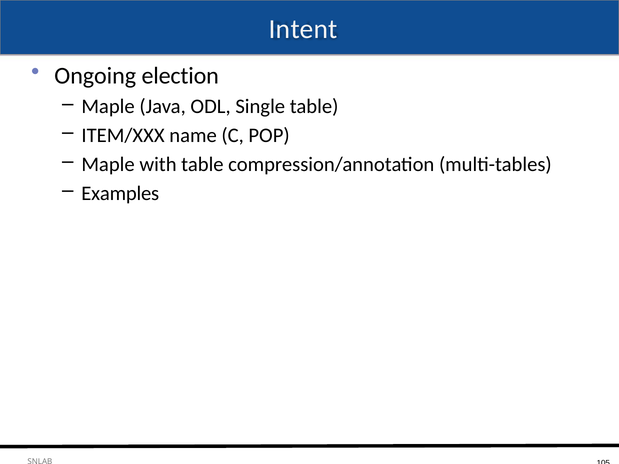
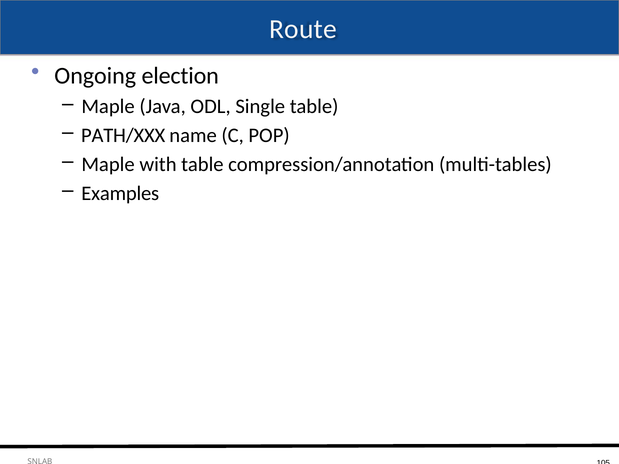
Intent: Intent -> Route
ITEM/XXX: ITEM/XXX -> PATH/XXX
